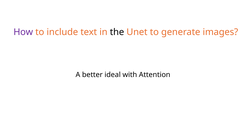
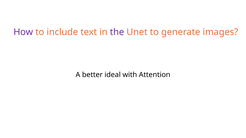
the colour: black -> purple
